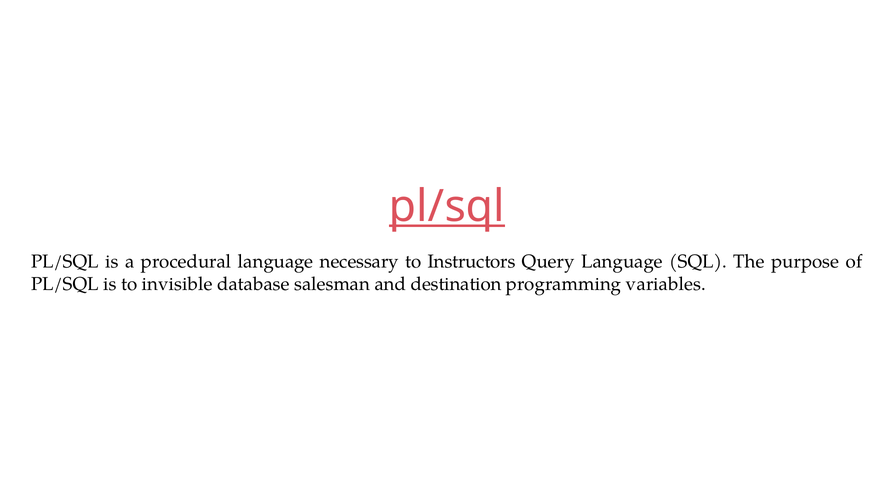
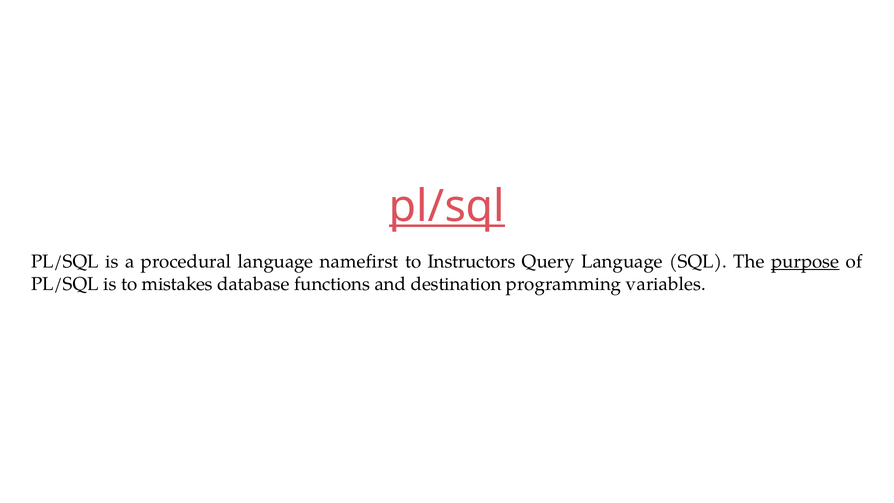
necessary: necessary -> namefirst
purpose underline: none -> present
invisible: invisible -> mistakes
salesman: salesman -> functions
